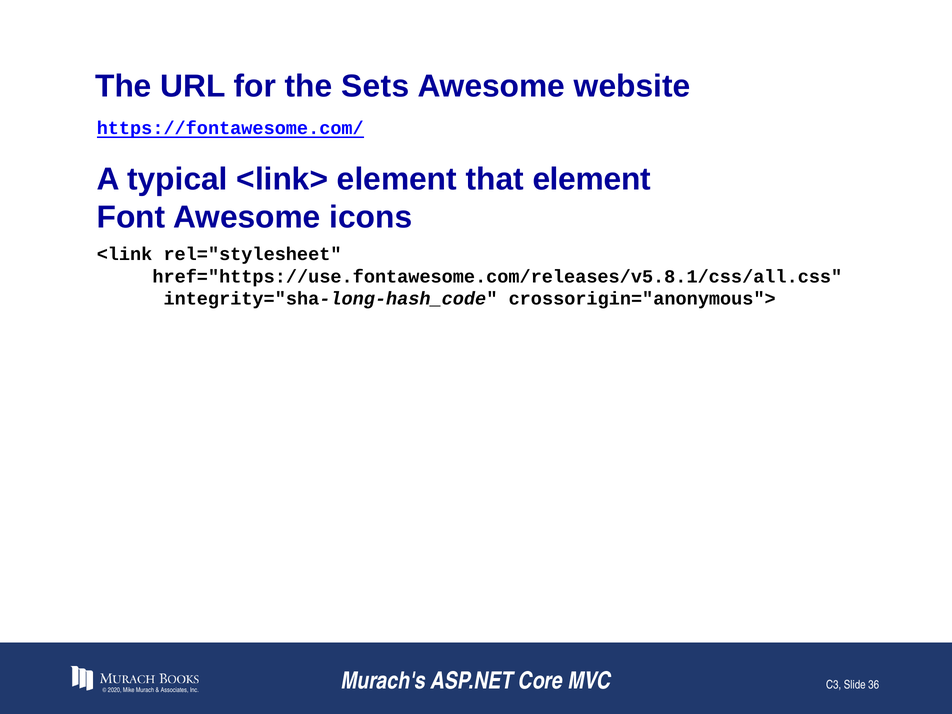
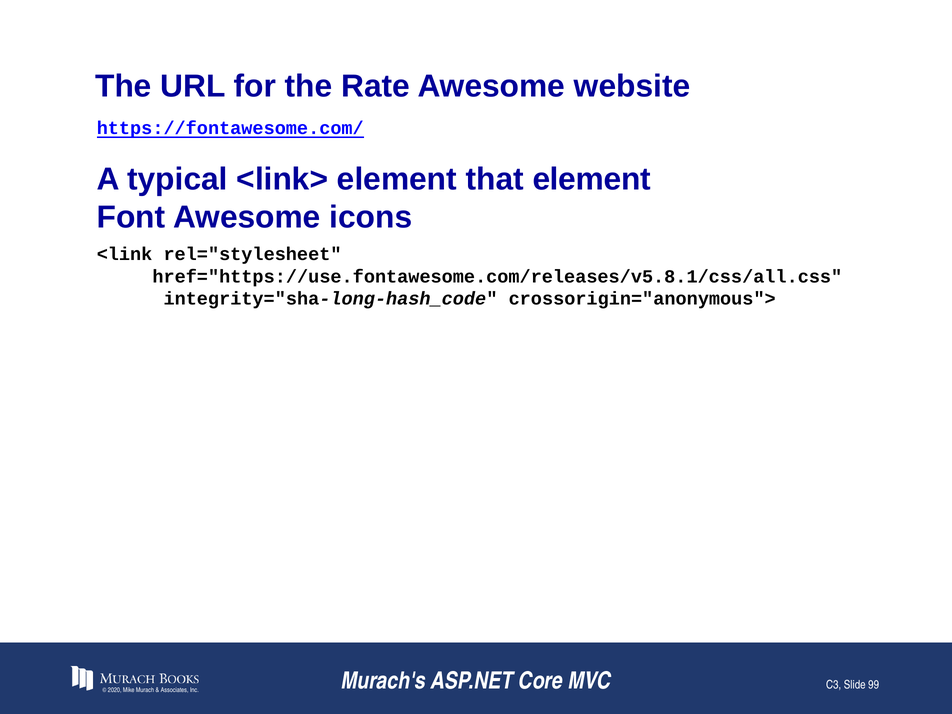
Sets: Sets -> Rate
36: 36 -> 99
